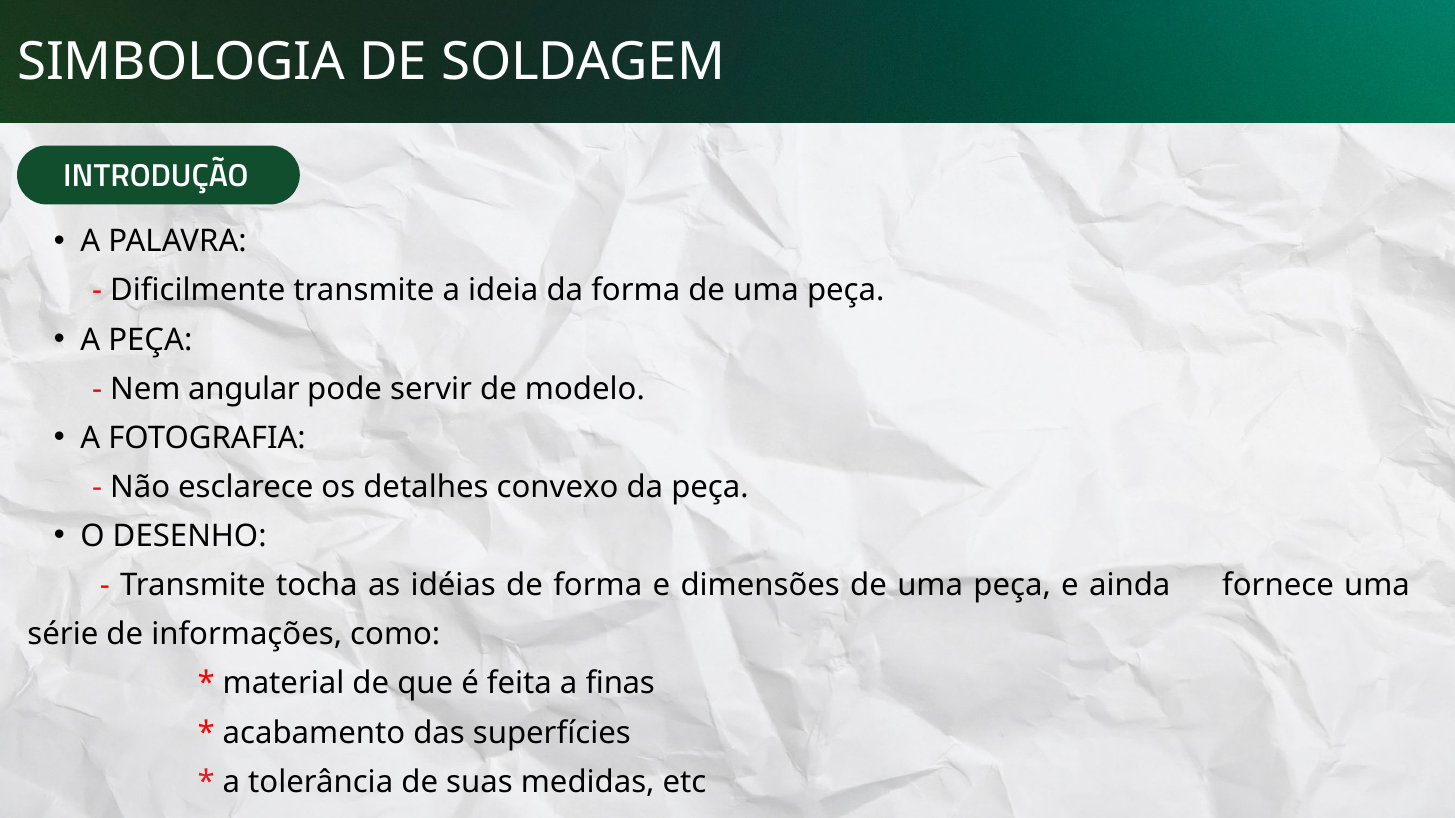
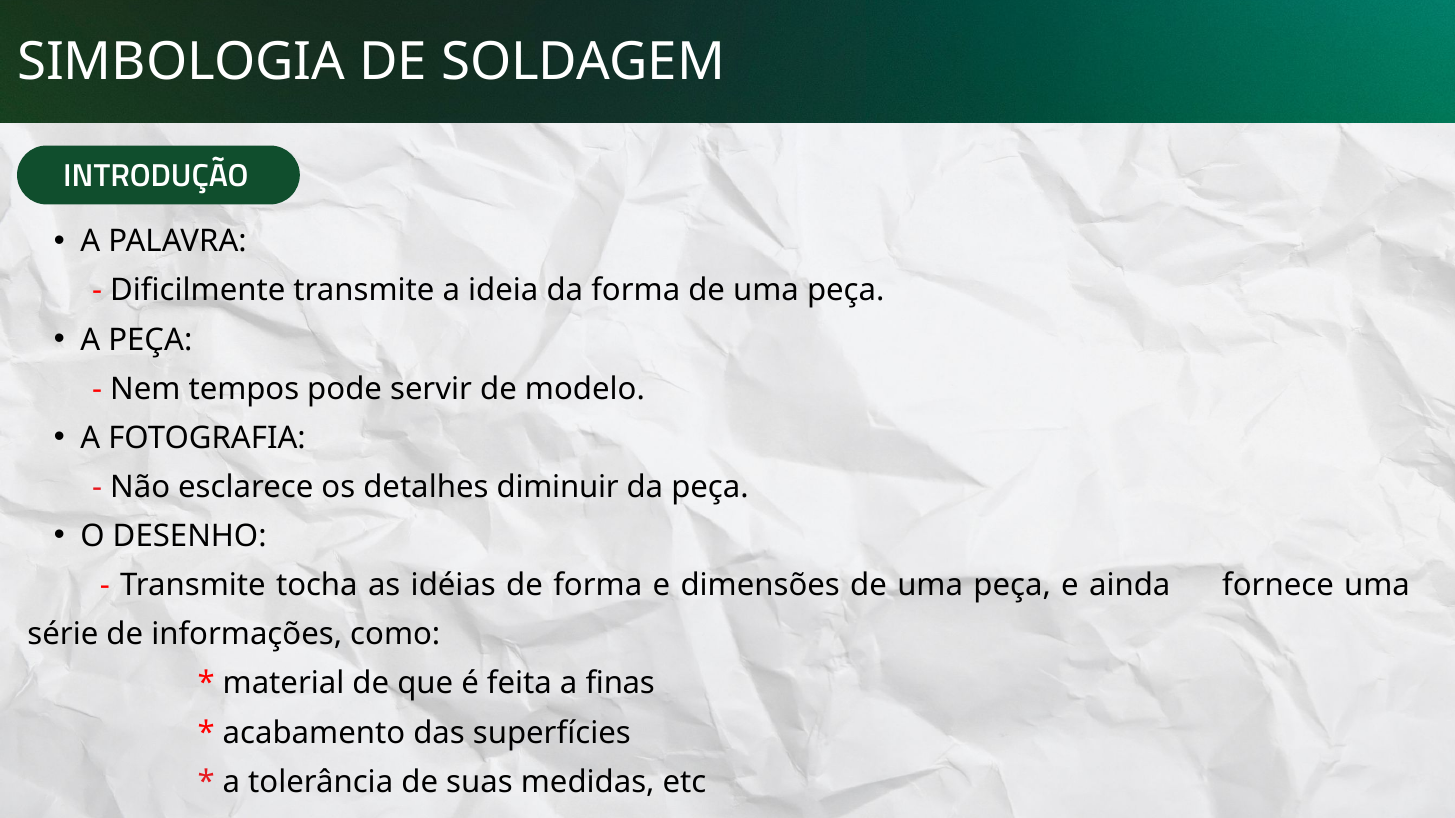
angular: angular -> tempos
convexo: convexo -> diminuir
